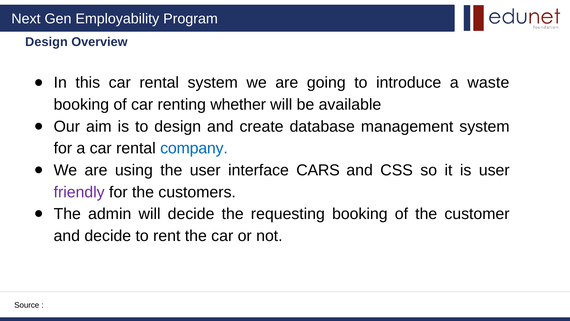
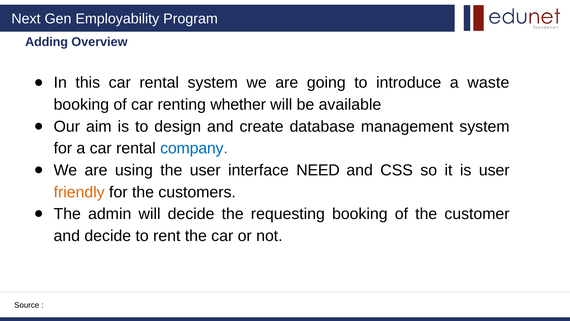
Design at (46, 42): Design -> Adding
CARS: CARS -> NEED
friendly colour: purple -> orange
